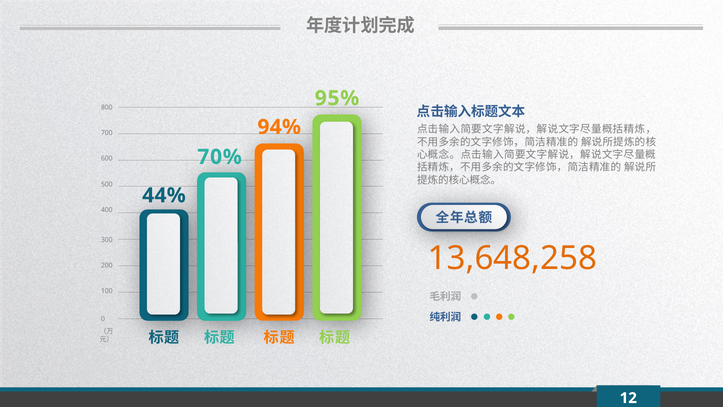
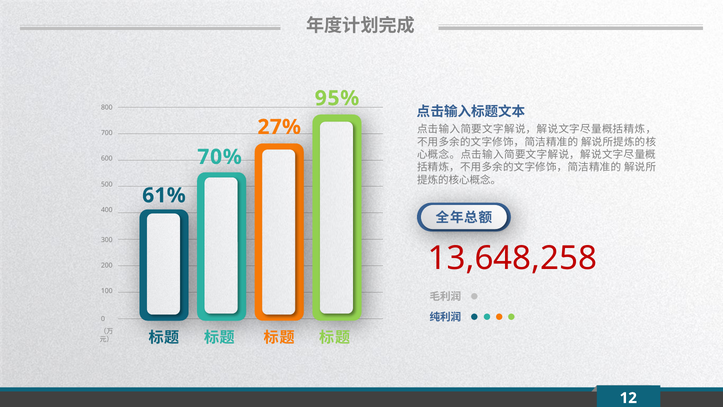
94%: 94% -> 27%
44%: 44% -> 61%
13,648,258 colour: orange -> red
